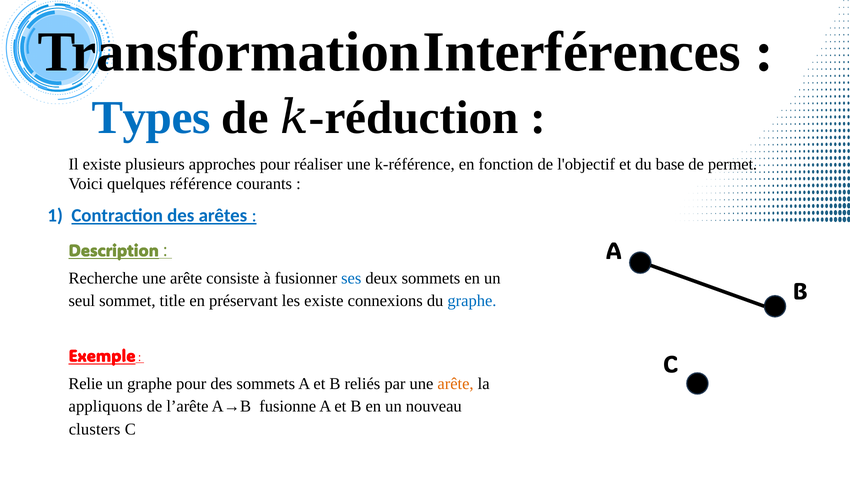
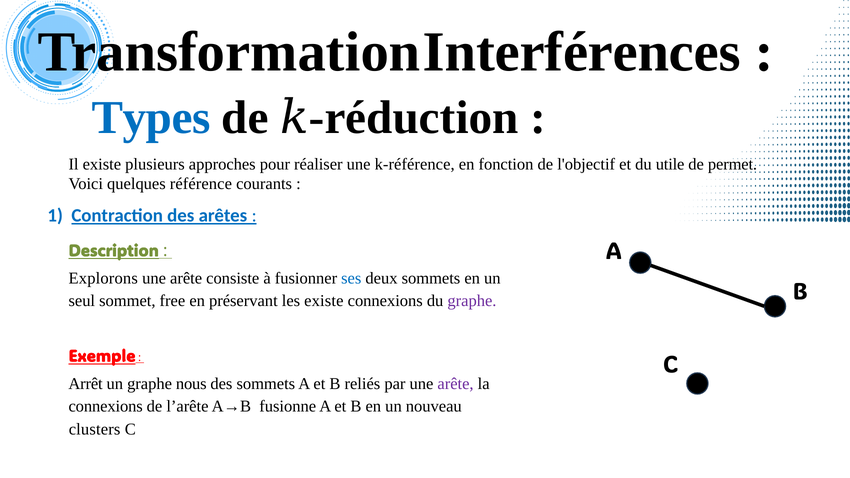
base: base -> utile
Recherche: Recherche -> Explorons
title: title -> free
graphe at (472, 301) colour: blue -> purple
Relie: Relie -> Arrêt
graphe pour: pour -> nous
arête at (456, 384) colour: orange -> purple
appliquons at (106, 406): appliquons -> connexions
